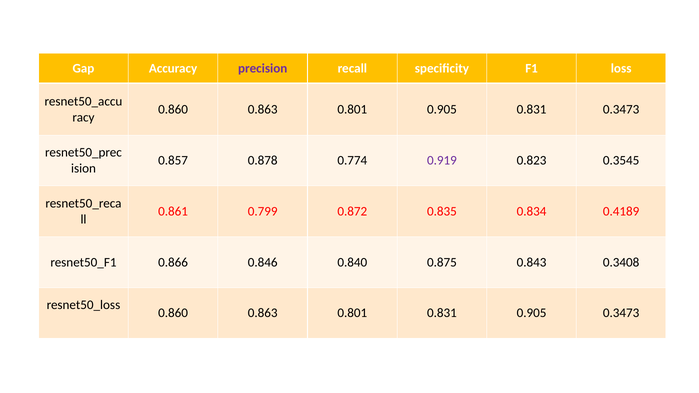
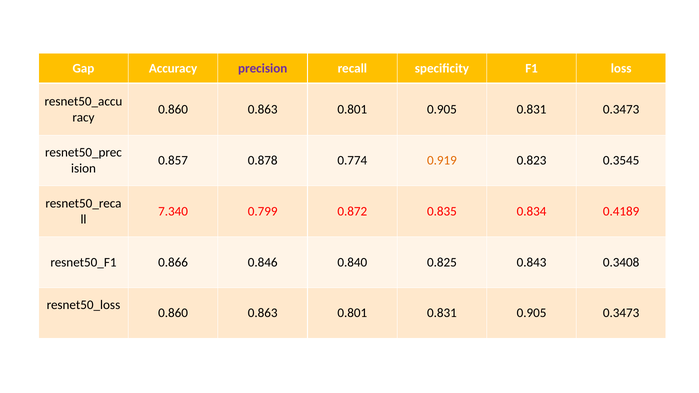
0.919 colour: purple -> orange
0.861: 0.861 -> 7.340
0.875: 0.875 -> 0.825
